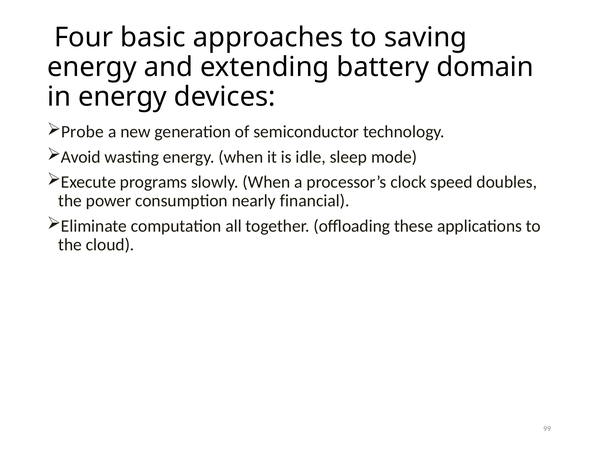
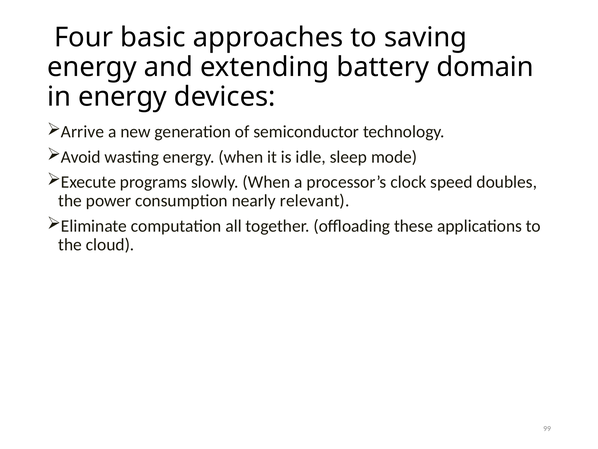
Probe: Probe -> Arrive
financial: financial -> relevant
